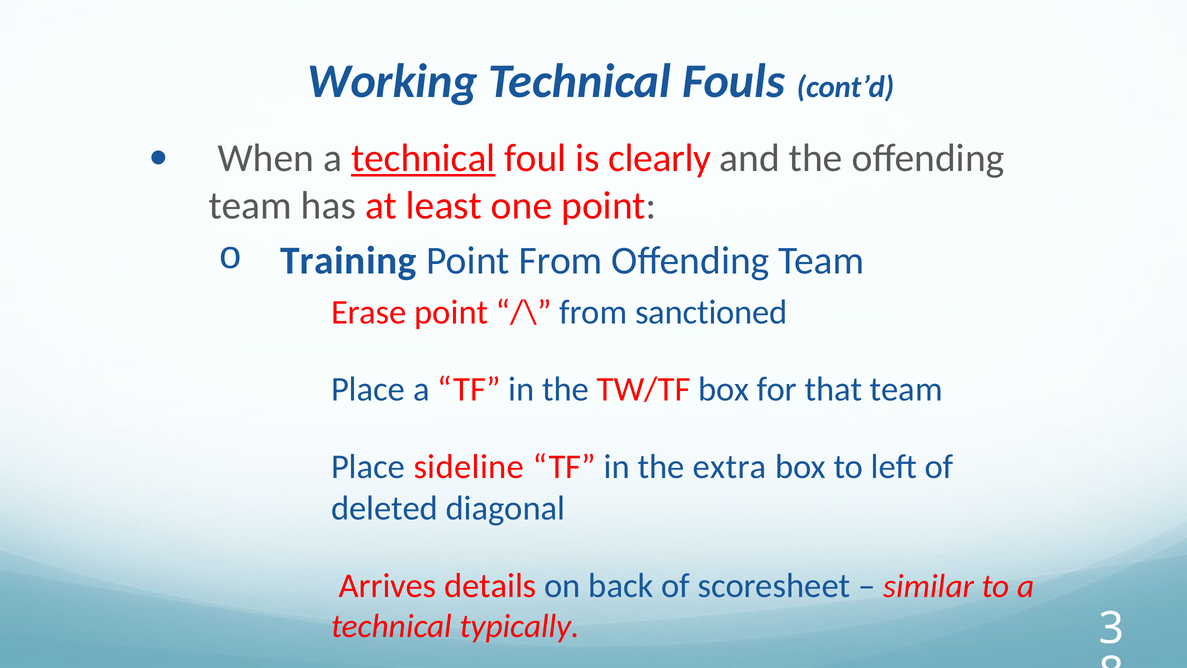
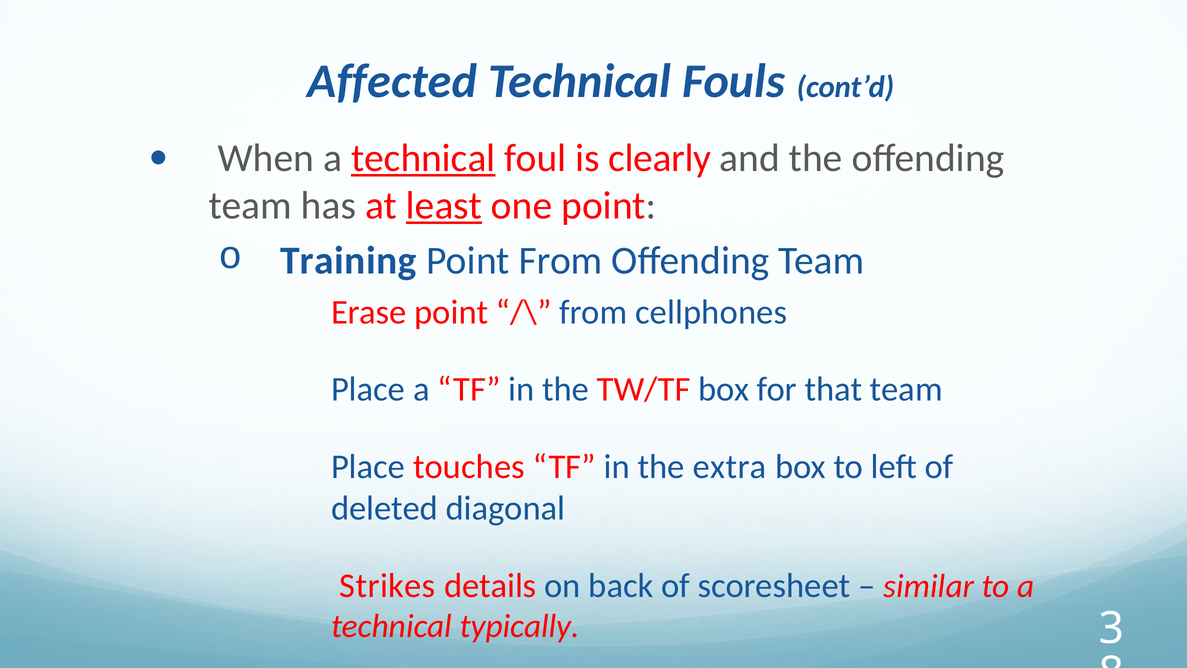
Working: Working -> Affected
least underline: none -> present
sanctioned: sanctioned -> cellphones
sideline: sideline -> touches
Arrives: Arrives -> Strikes
